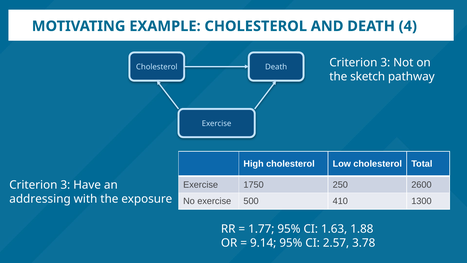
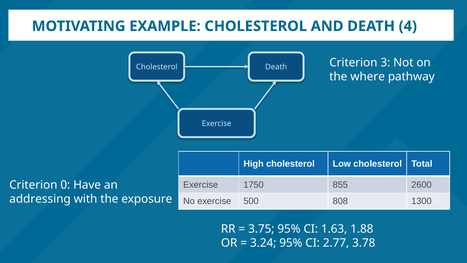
sketch: sketch -> where
250: 250 -> 855
3 at (65, 185): 3 -> 0
410: 410 -> 808
1.77: 1.77 -> 3.75
9.14: 9.14 -> 3.24
2.57: 2.57 -> 2.77
